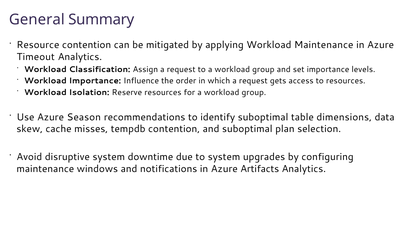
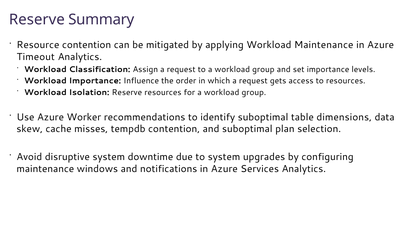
General at (37, 20): General -> Reserve
Season: Season -> Worker
Artifacts: Artifacts -> Services
